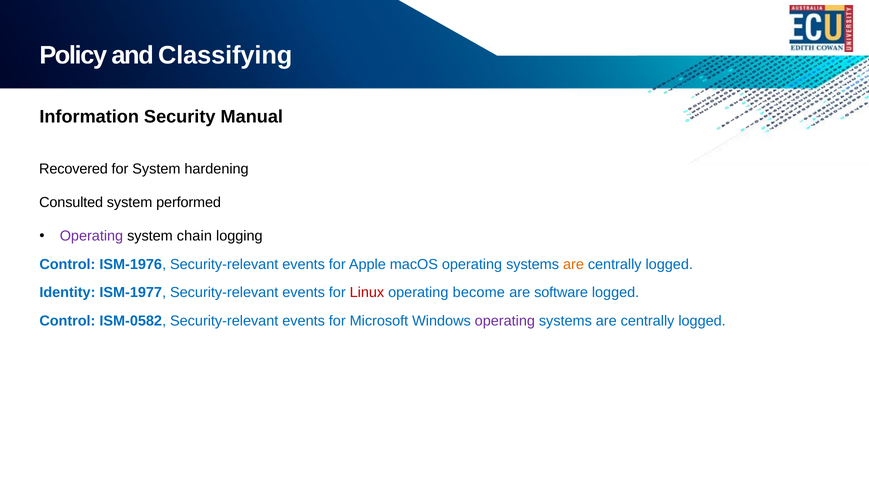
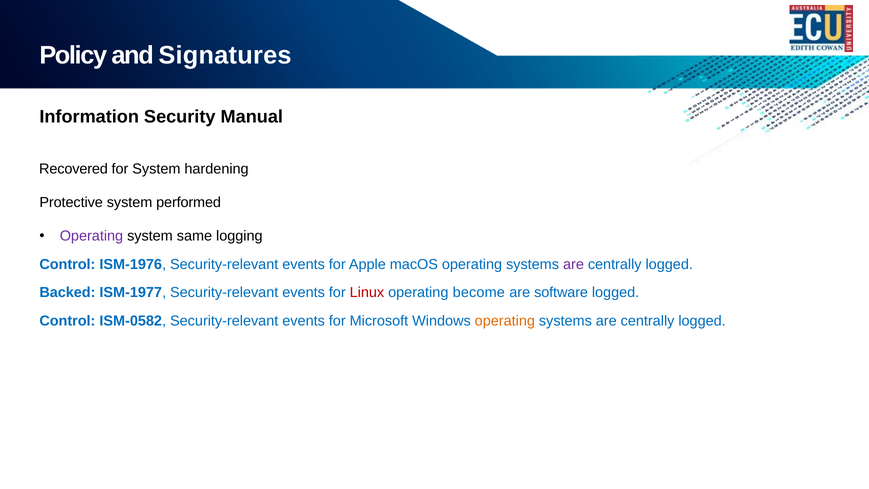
Classifying: Classifying -> Signatures
Consulted: Consulted -> Protective
chain: chain -> same
are at (573, 264) colour: orange -> purple
Identity: Identity -> Backed
operating at (505, 321) colour: purple -> orange
